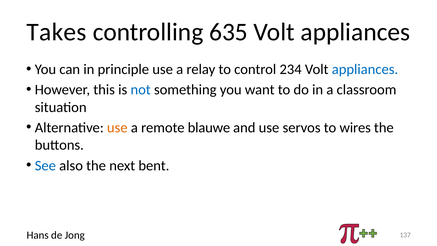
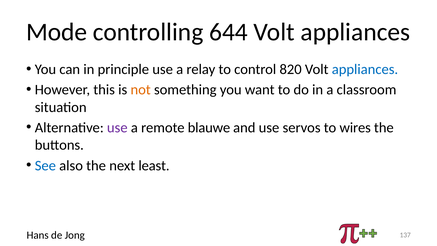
Takes: Takes -> Mode
635: 635 -> 644
234: 234 -> 820
not colour: blue -> orange
use at (117, 128) colour: orange -> purple
bent: bent -> least
